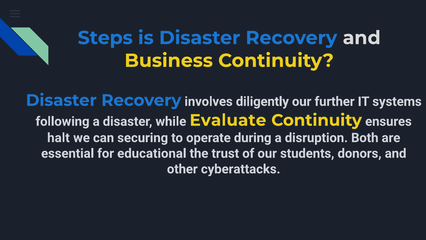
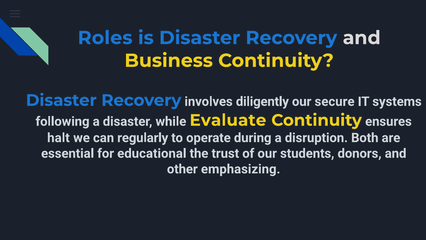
Steps: Steps -> Roles
further: further -> secure
securing: securing -> regularly
cyberattacks: cyberattacks -> emphasizing
